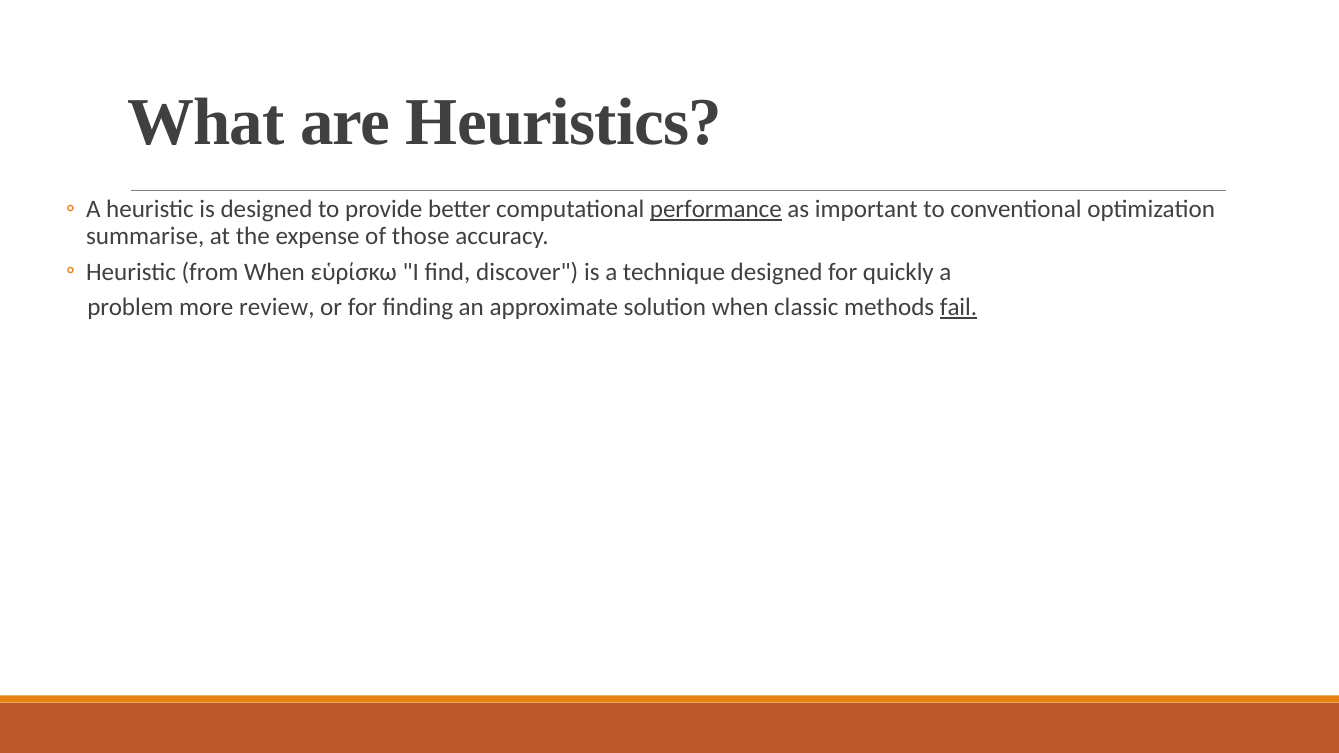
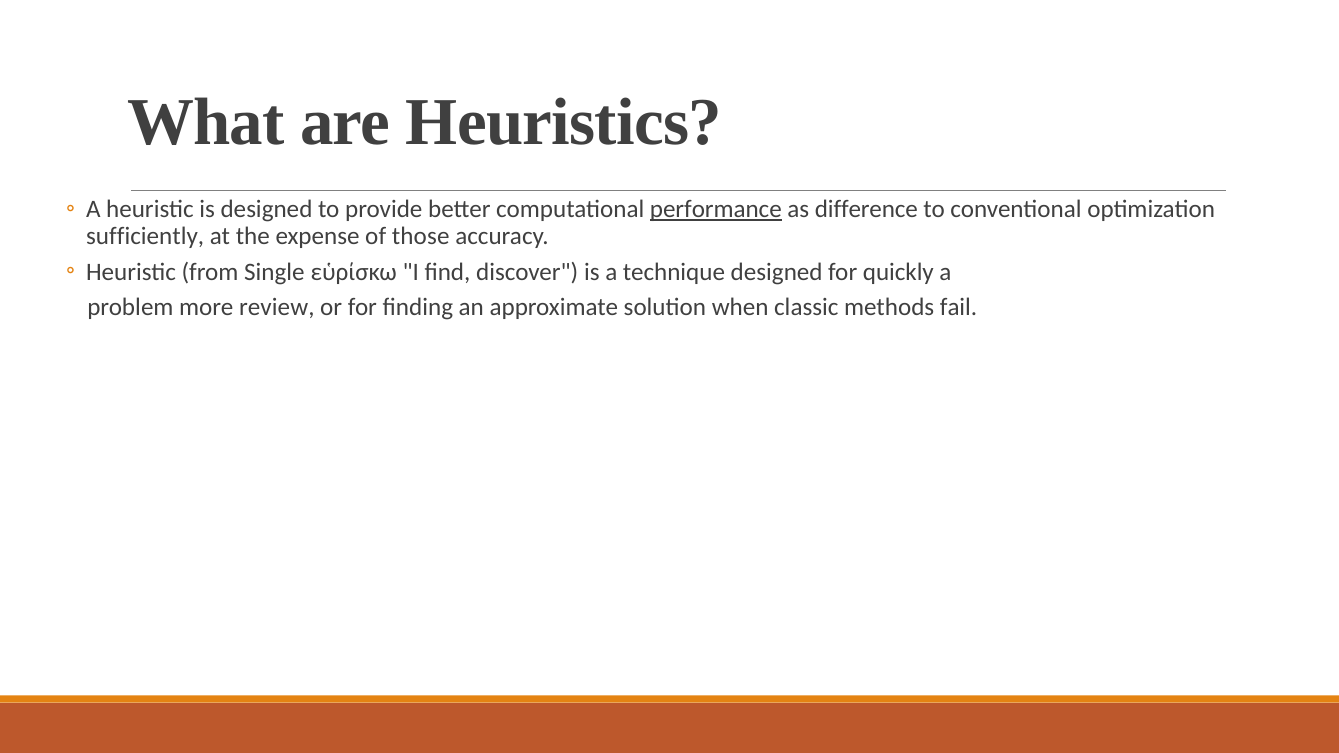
important: important -> difference
summarise: summarise -> sufficiently
from When: When -> Single
fail underline: present -> none
